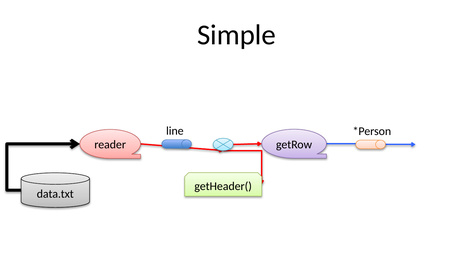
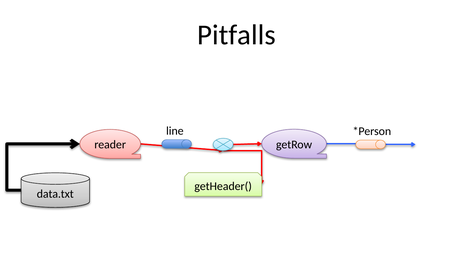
Simple: Simple -> Pitfalls
